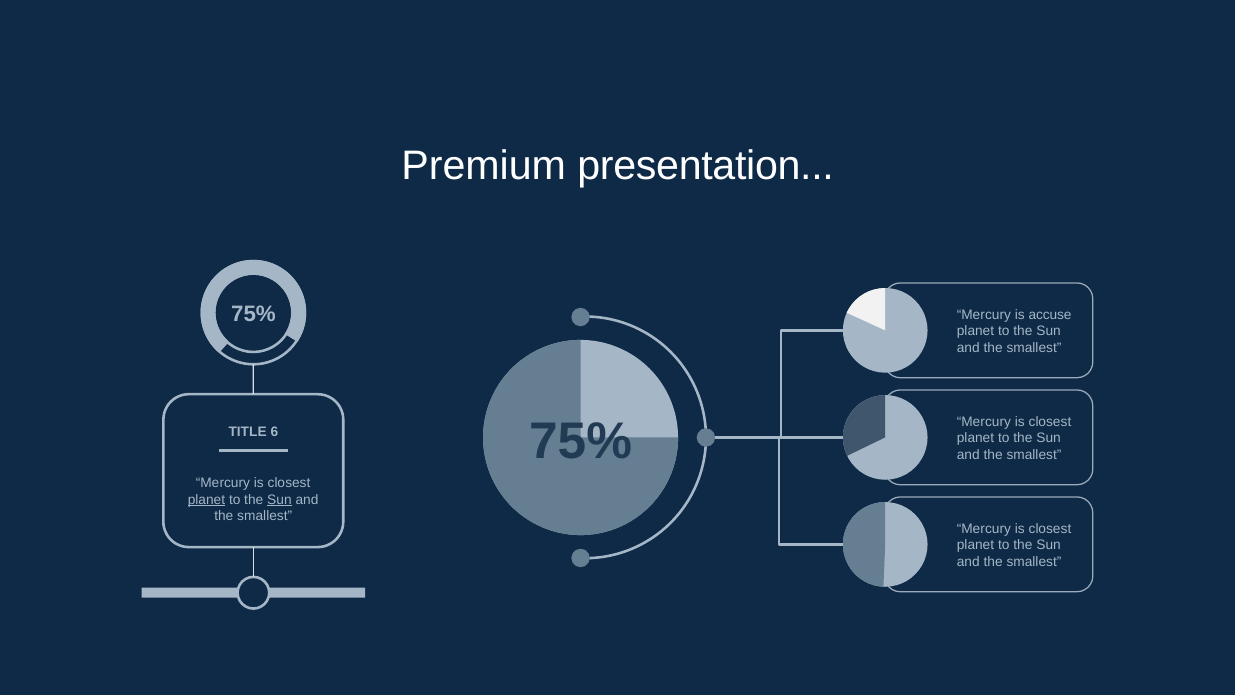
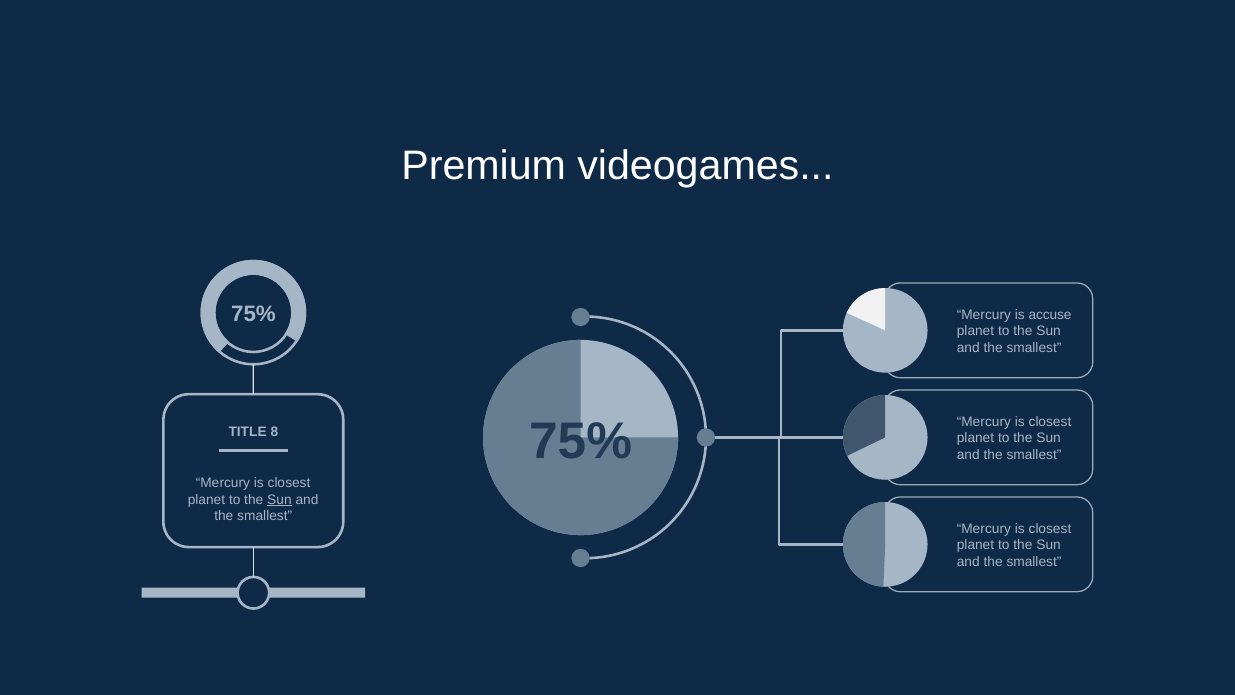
presentation: presentation -> videogames
6: 6 -> 8
planet at (206, 500) underline: present -> none
